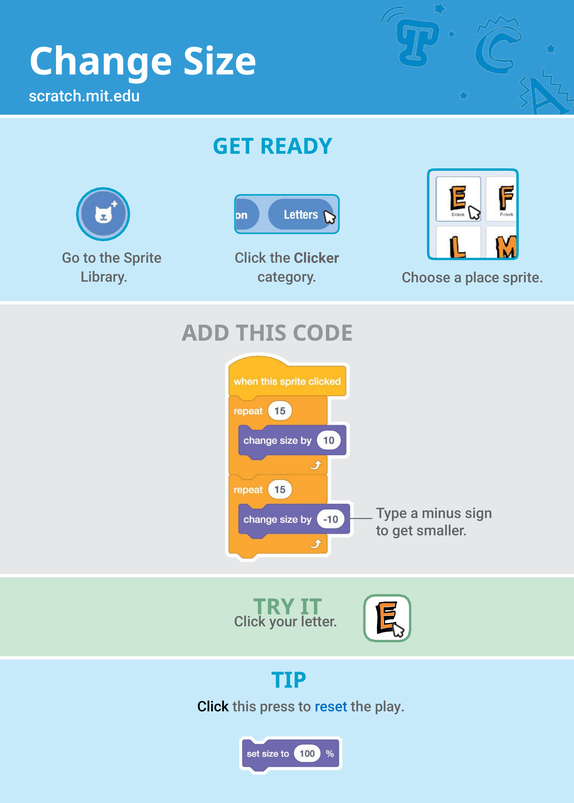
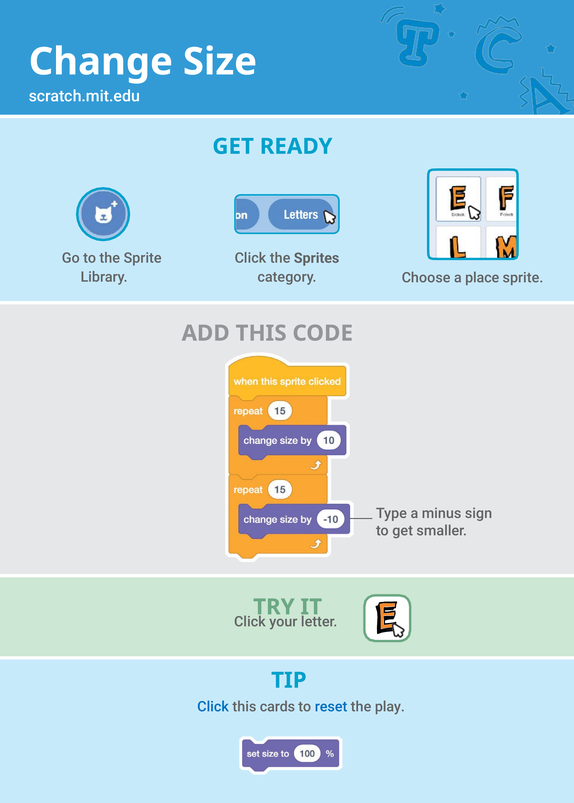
Clicker: Clicker -> Sprites
Click at (213, 707) colour: black -> blue
press: press -> cards
